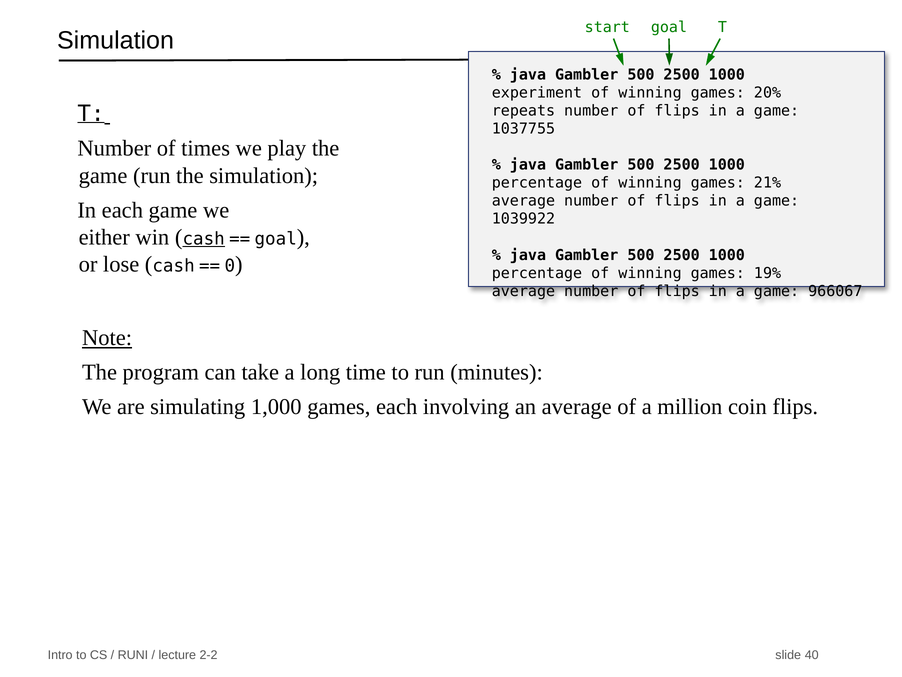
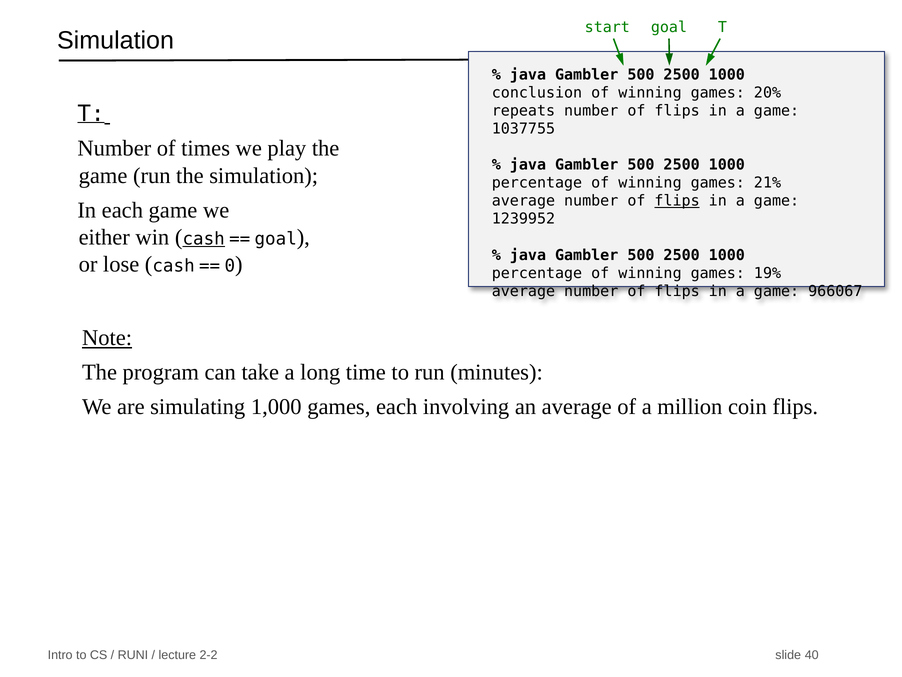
experiment: experiment -> conclusion
flips at (677, 201) underline: none -> present
1039922: 1039922 -> 1239952
